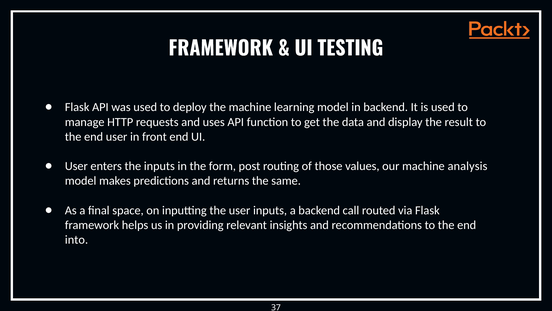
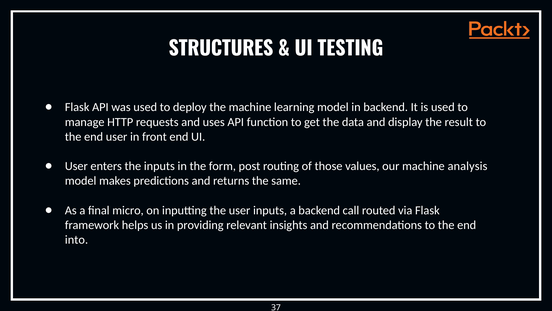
FRAMEWORK at (221, 49): FRAMEWORK -> STRUCTURES
space: space -> micro
